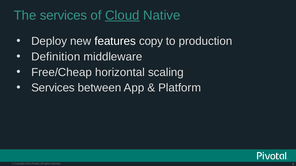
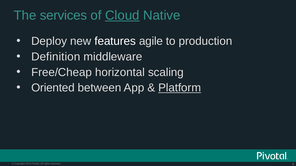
copy: copy -> agile
Services at (53, 88): Services -> Oriented
Platform underline: none -> present
